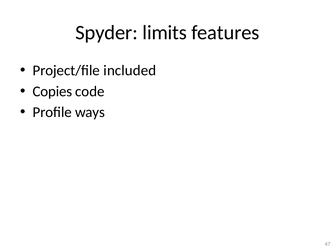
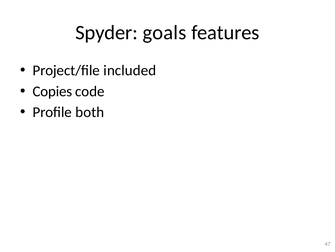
limits: limits -> goals
ways: ways -> both
